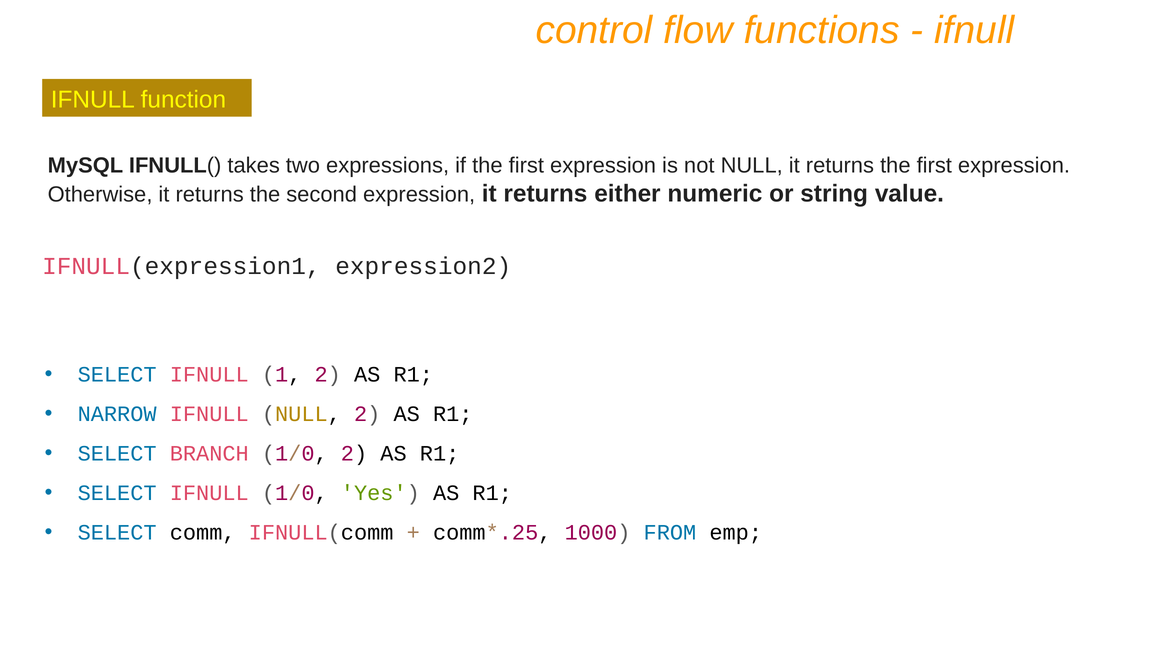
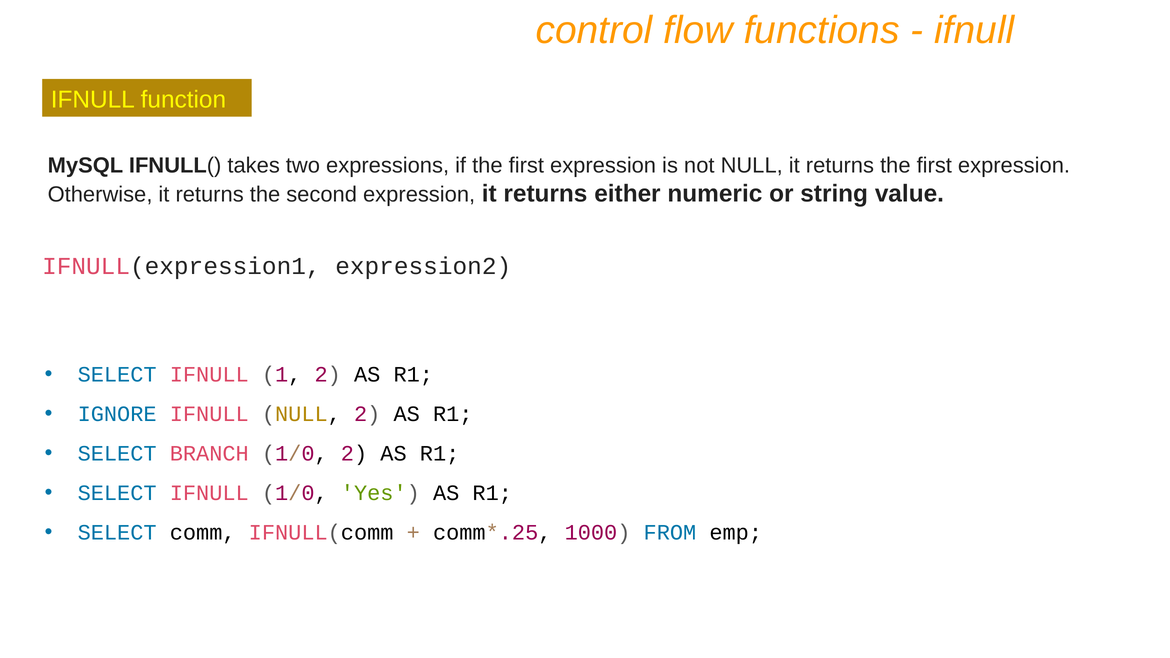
NARROW: NARROW -> IGNORE
